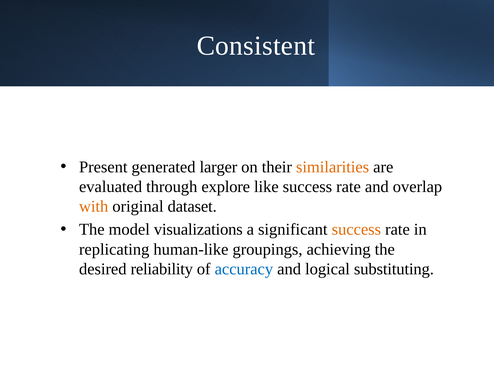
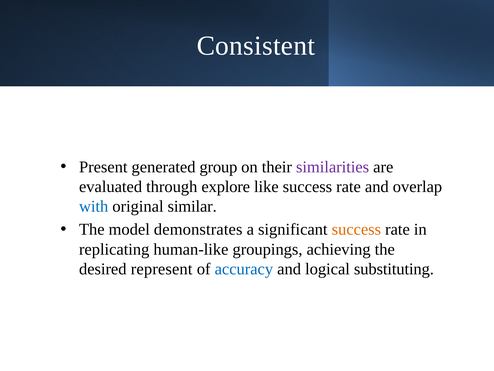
larger: larger -> group
similarities colour: orange -> purple
with colour: orange -> blue
dataset: dataset -> similar
visualizations: visualizations -> demonstrates
reliability: reliability -> represent
